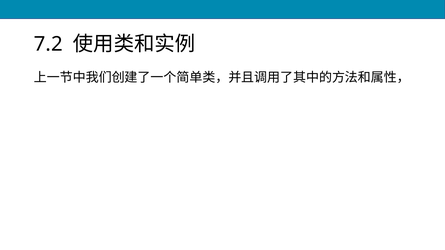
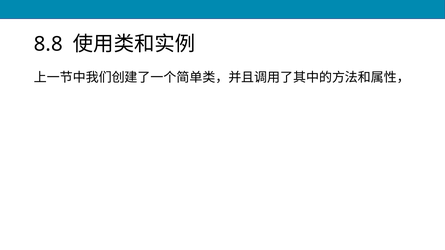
7.2: 7.2 -> 8.8
